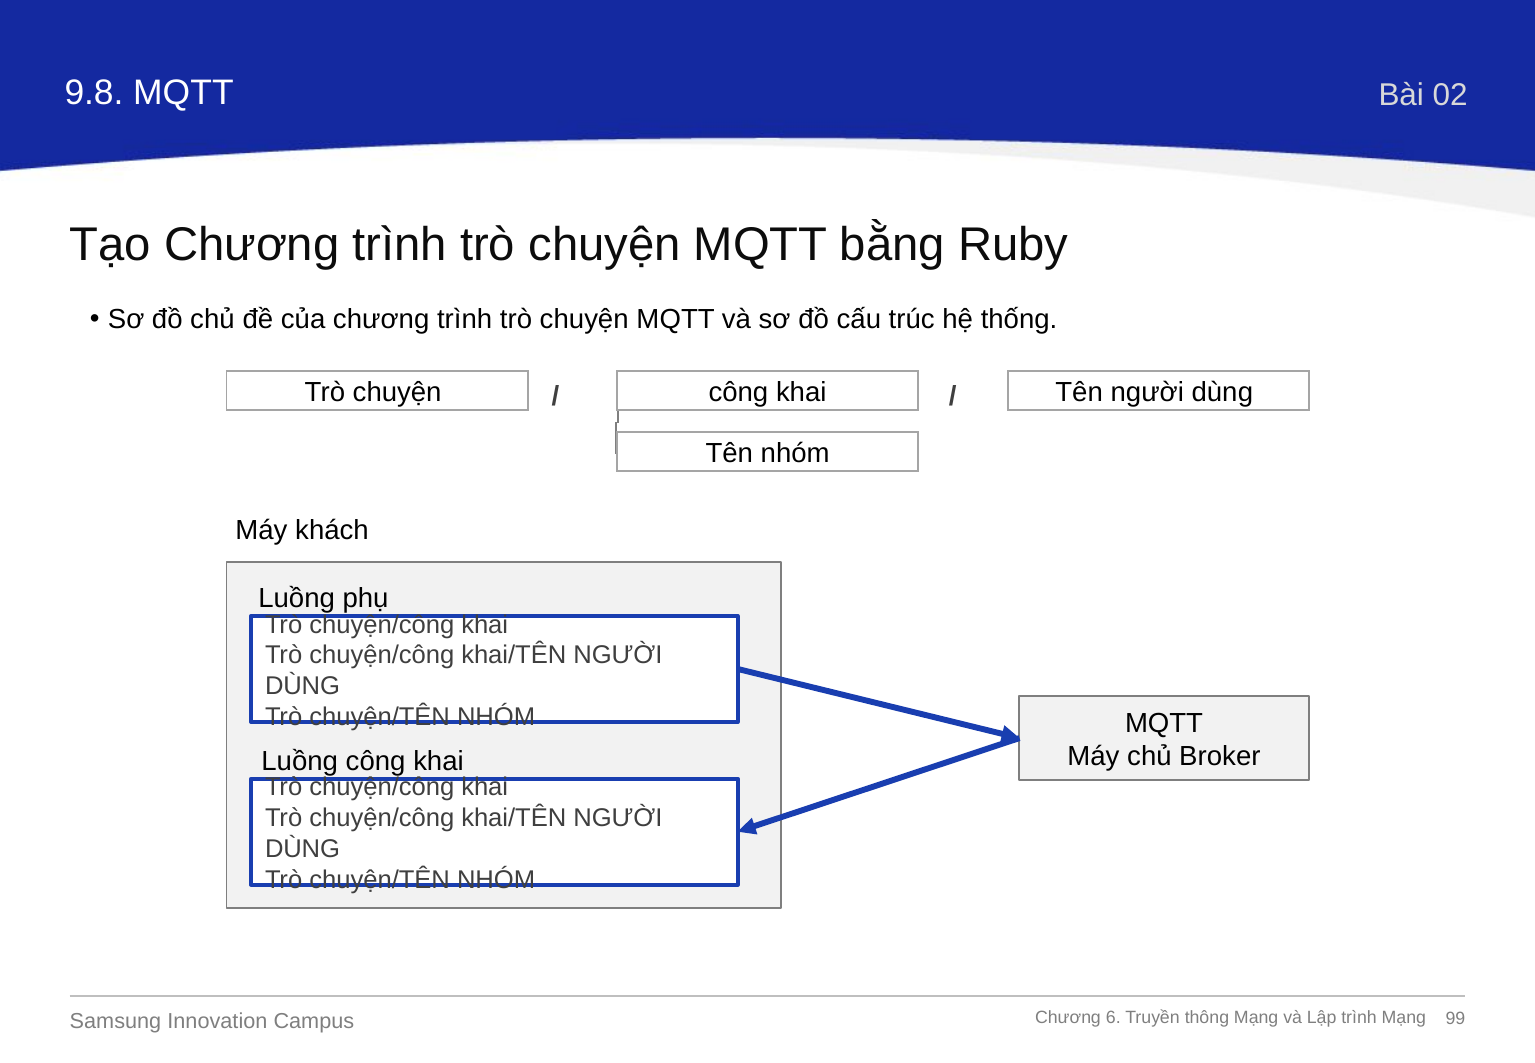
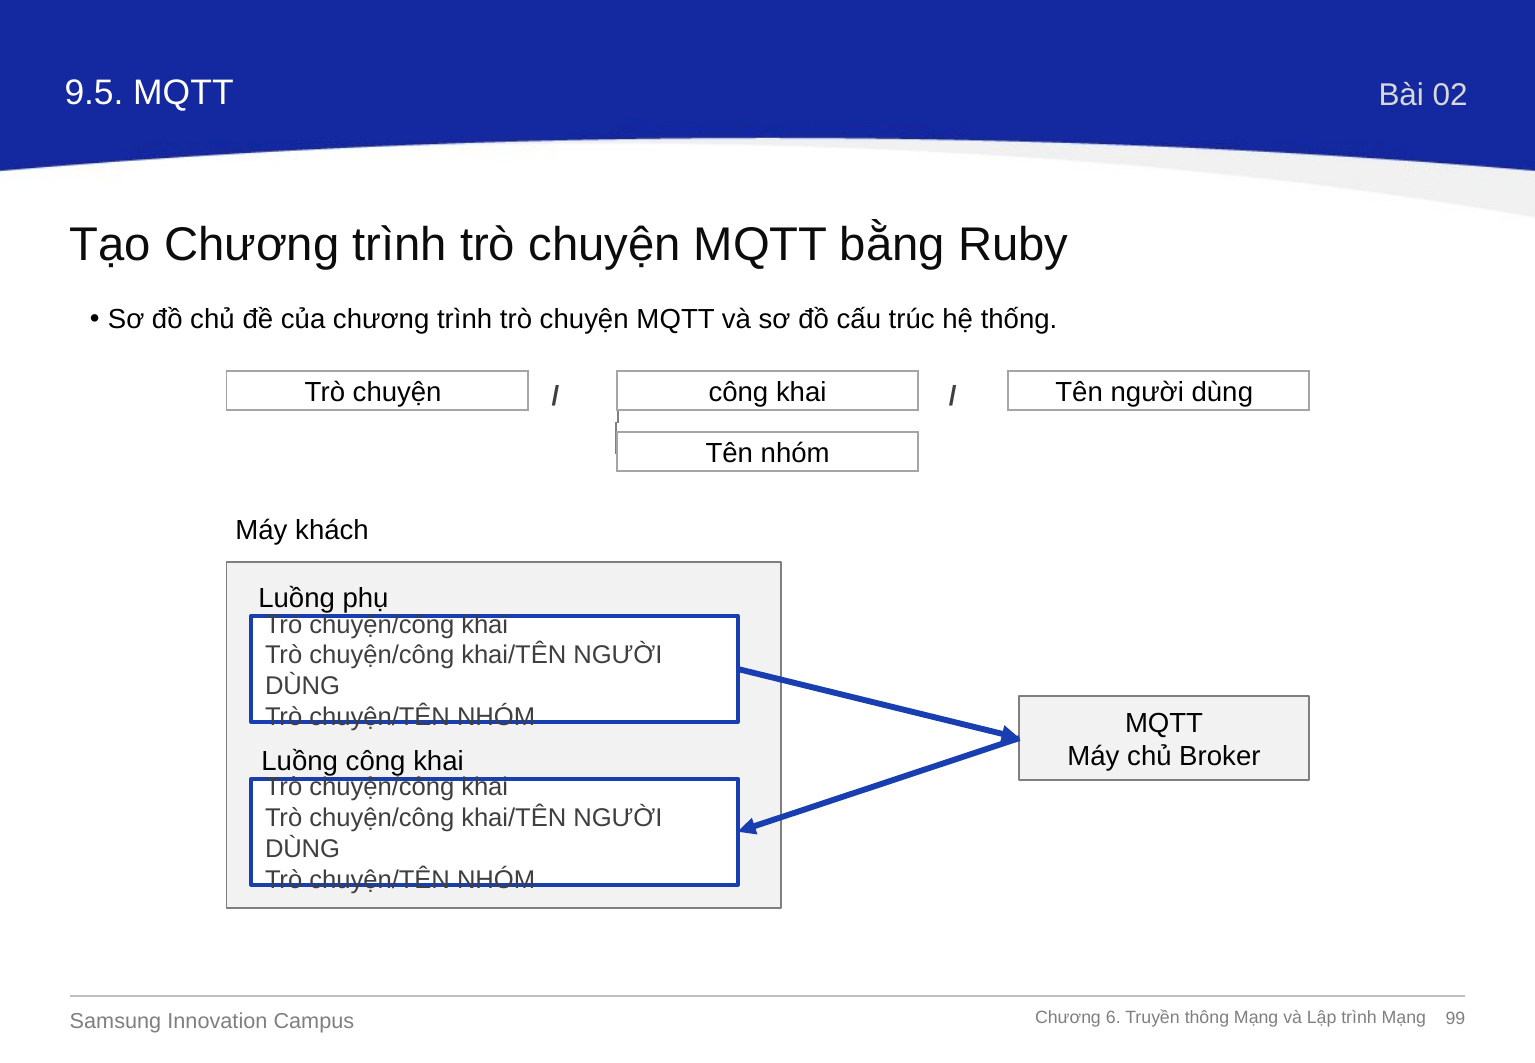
9.8: 9.8 -> 9.5
